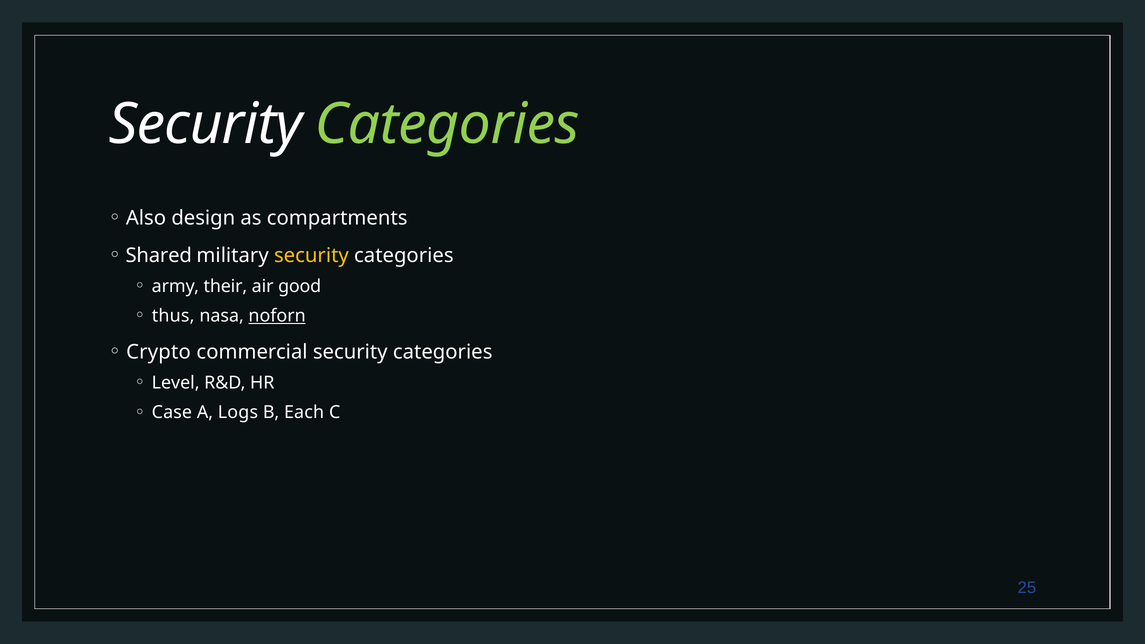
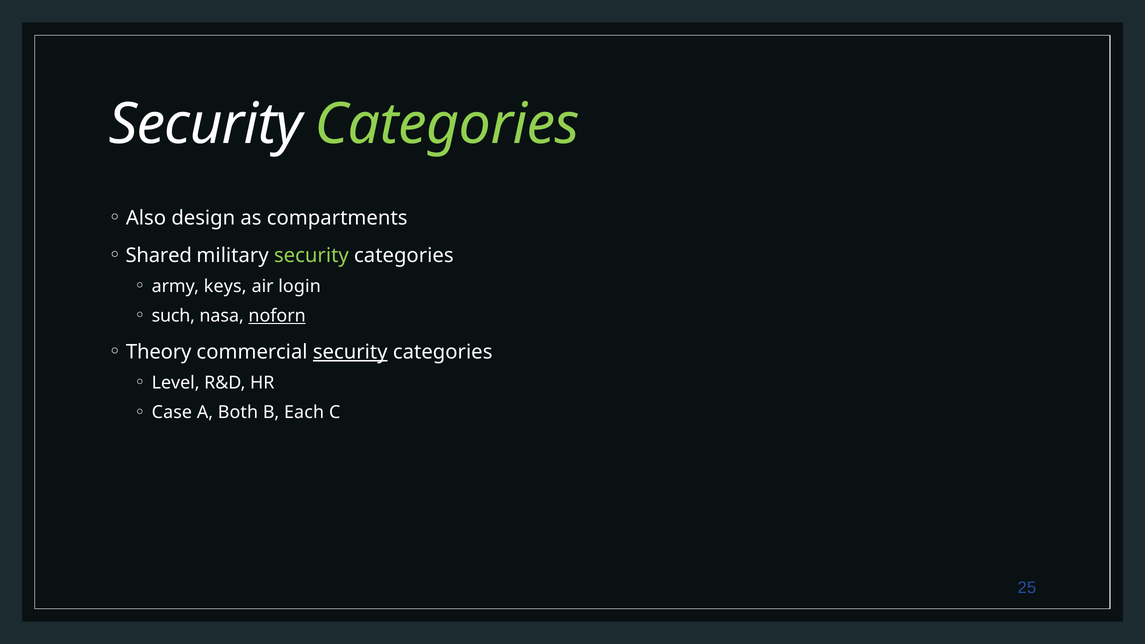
security at (311, 255) colour: yellow -> light green
their: their -> keys
good: good -> login
thus: thus -> such
Crypto: Crypto -> Theory
security at (350, 352) underline: none -> present
Logs: Logs -> Both
